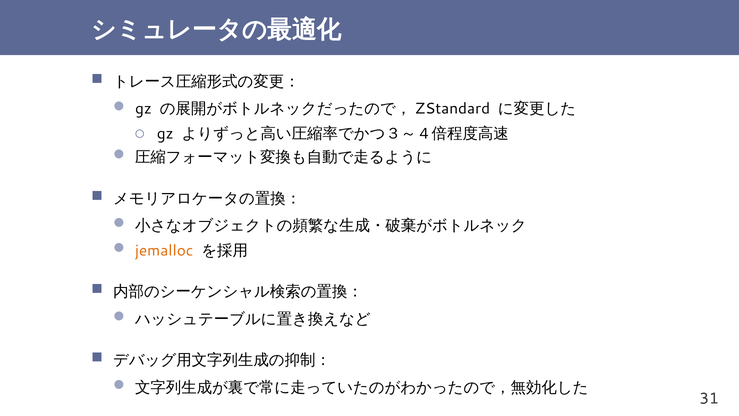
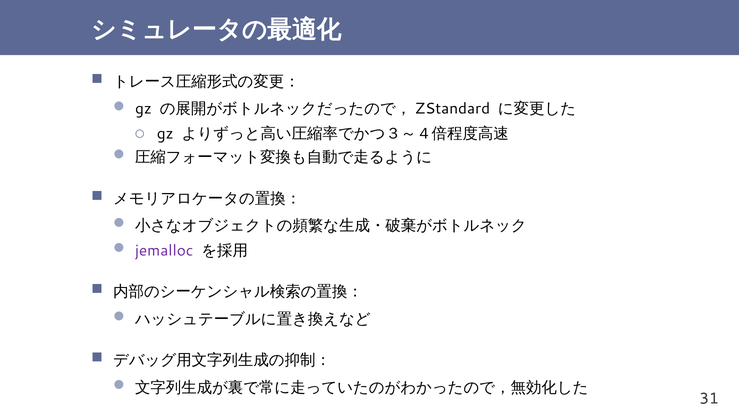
jemalloc colour: orange -> purple
